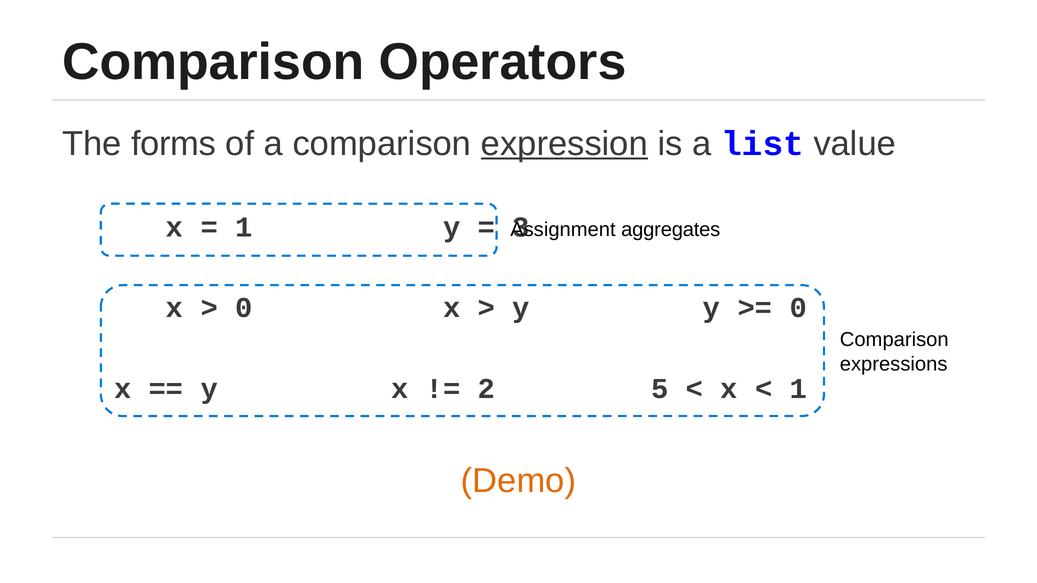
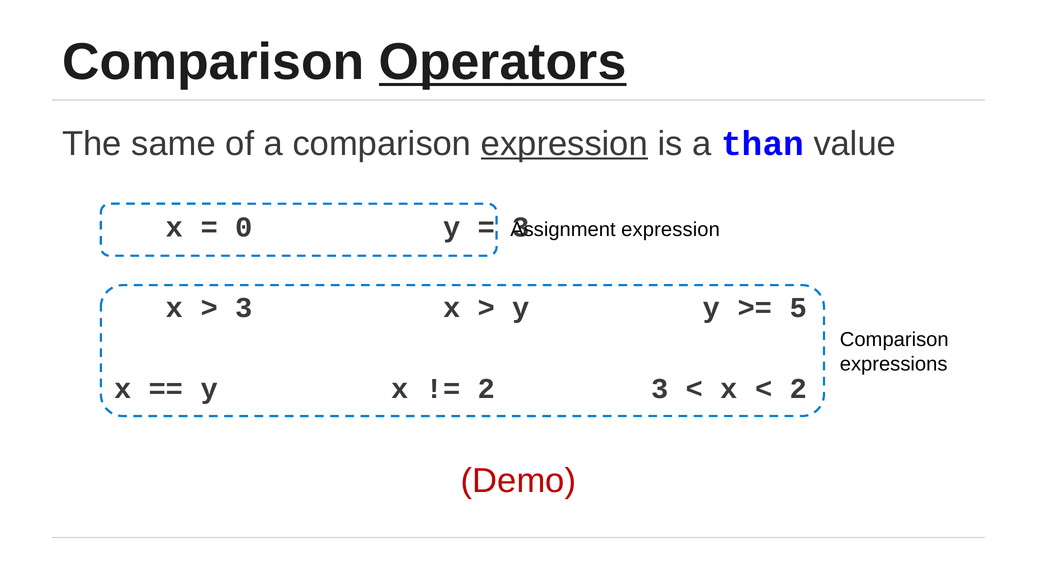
Operators underline: none -> present
forms: forms -> same
list: list -> than
1 at (244, 227): 1 -> 0
aggregates at (671, 230): aggregates -> expression
0 at (244, 308): 0 -> 3
0 at (798, 308): 0 -> 5
2 5: 5 -> 3
1 at (798, 389): 1 -> 2
Demo colour: orange -> red
